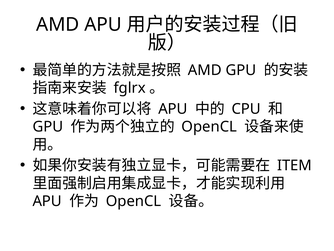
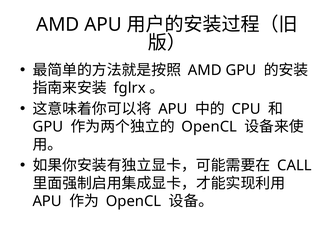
ITEM: ITEM -> CALL
